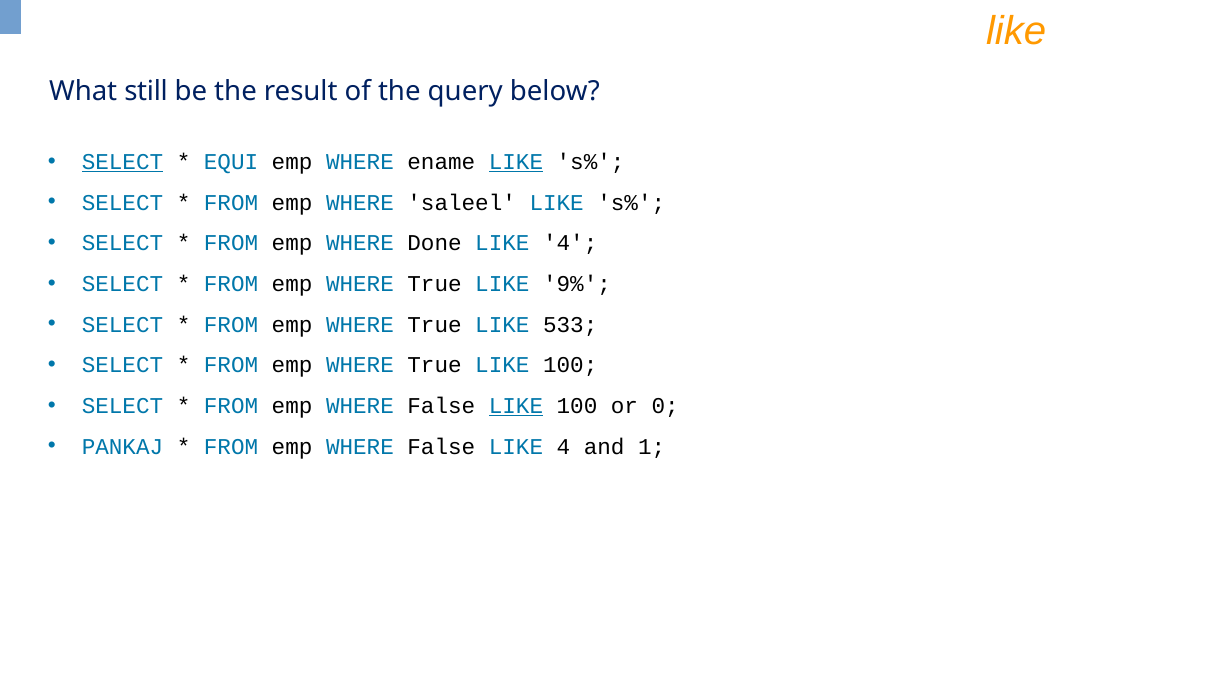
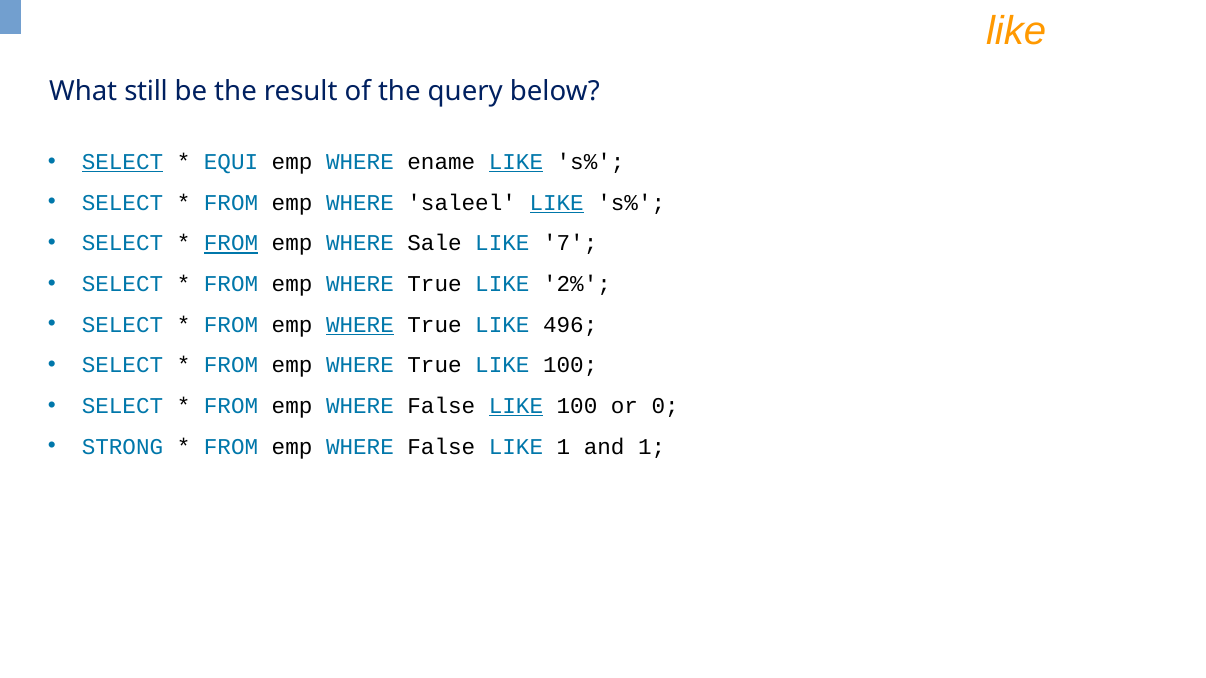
LIKE at (557, 203) underline: none -> present
FROM at (231, 243) underline: none -> present
Done: Done -> Sale
4 at (570, 243): 4 -> 7
9%: 9% -> 2%
WHERE at (360, 325) underline: none -> present
533: 533 -> 496
PANKAJ: PANKAJ -> STRONG
False LIKE 4: 4 -> 1
